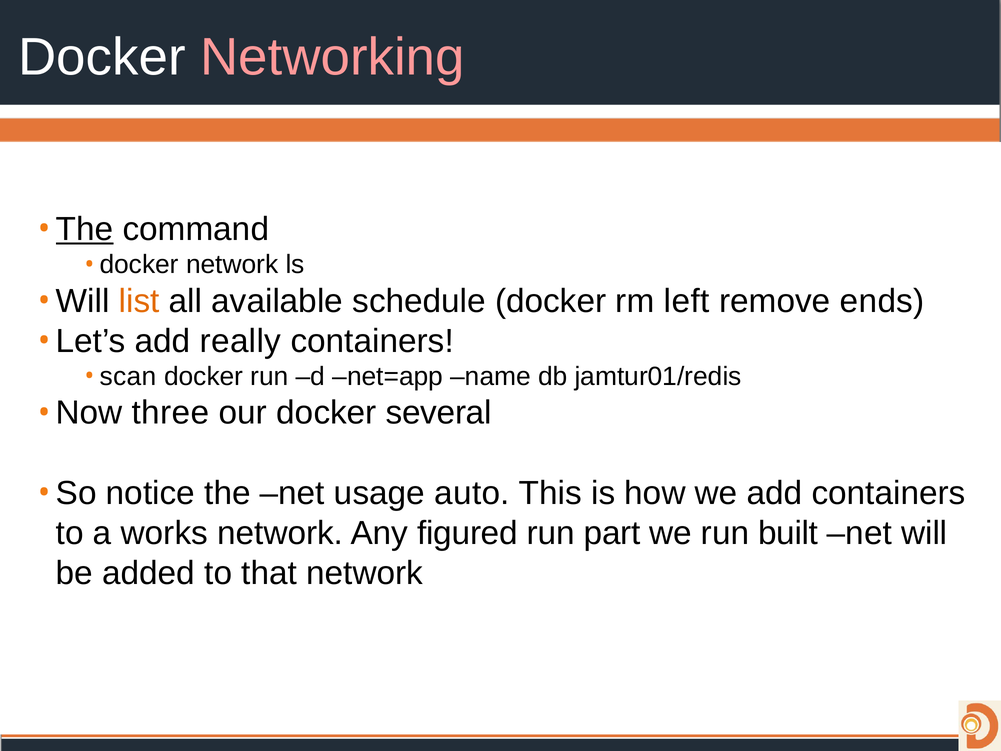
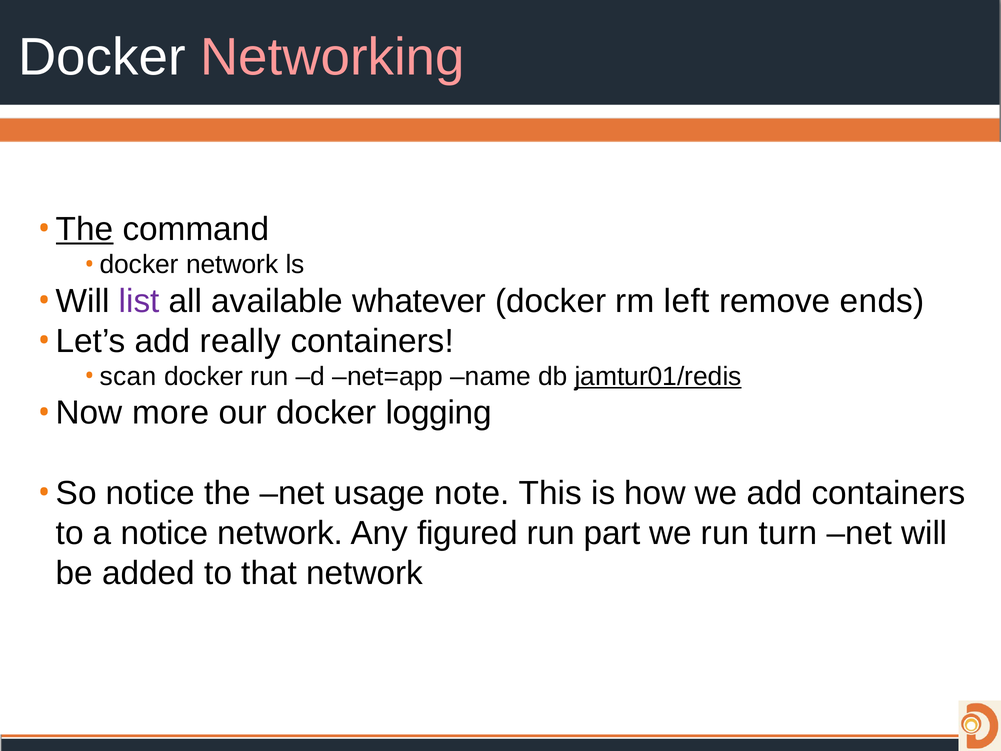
list colour: orange -> purple
schedule: schedule -> whatever
jamtur01/redis underline: none -> present
three: three -> more
several: several -> logging
auto: auto -> note
a works: works -> notice
built: built -> turn
